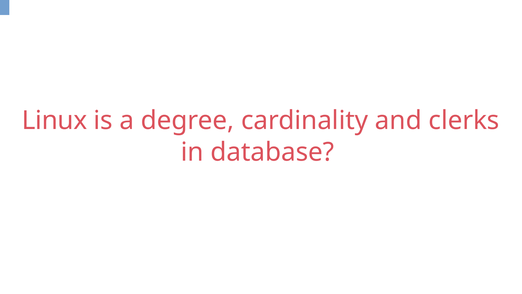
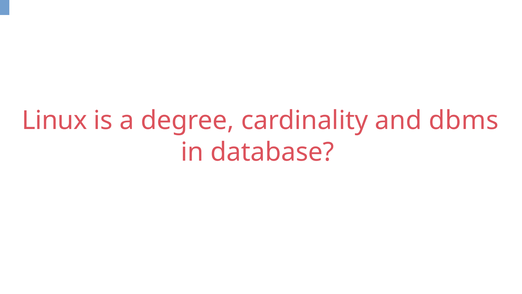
clerks: clerks -> dbms
